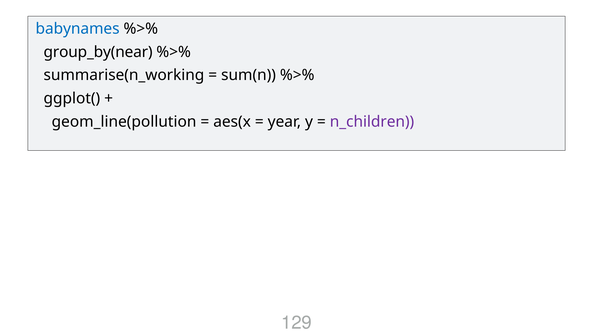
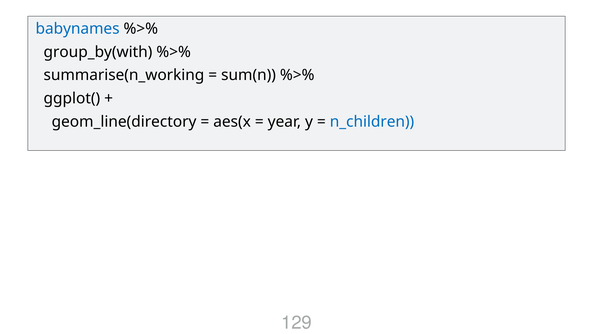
group_by(near: group_by(near -> group_by(with
geom_line(pollution: geom_line(pollution -> geom_line(directory
n_children colour: purple -> blue
